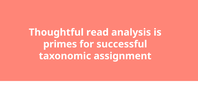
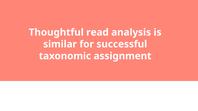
primes: primes -> similar
